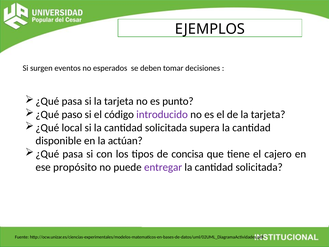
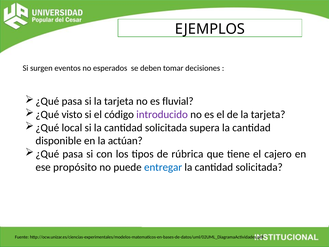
punto: punto -> fluvial
paso: paso -> visto
concisa: concisa -> rúbrica
entregar colour: purple -> blue
